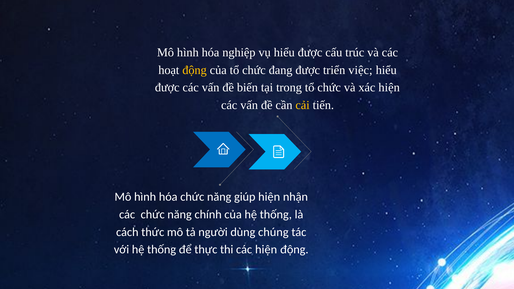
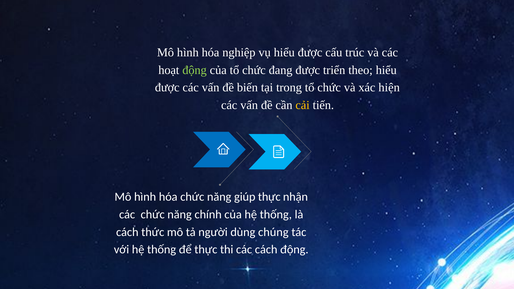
động at (195, 70) colour: yellow -> light green
việc: việc -> theo
giúp hiện: hiện -> thực
các hiện: hiện -> cách
